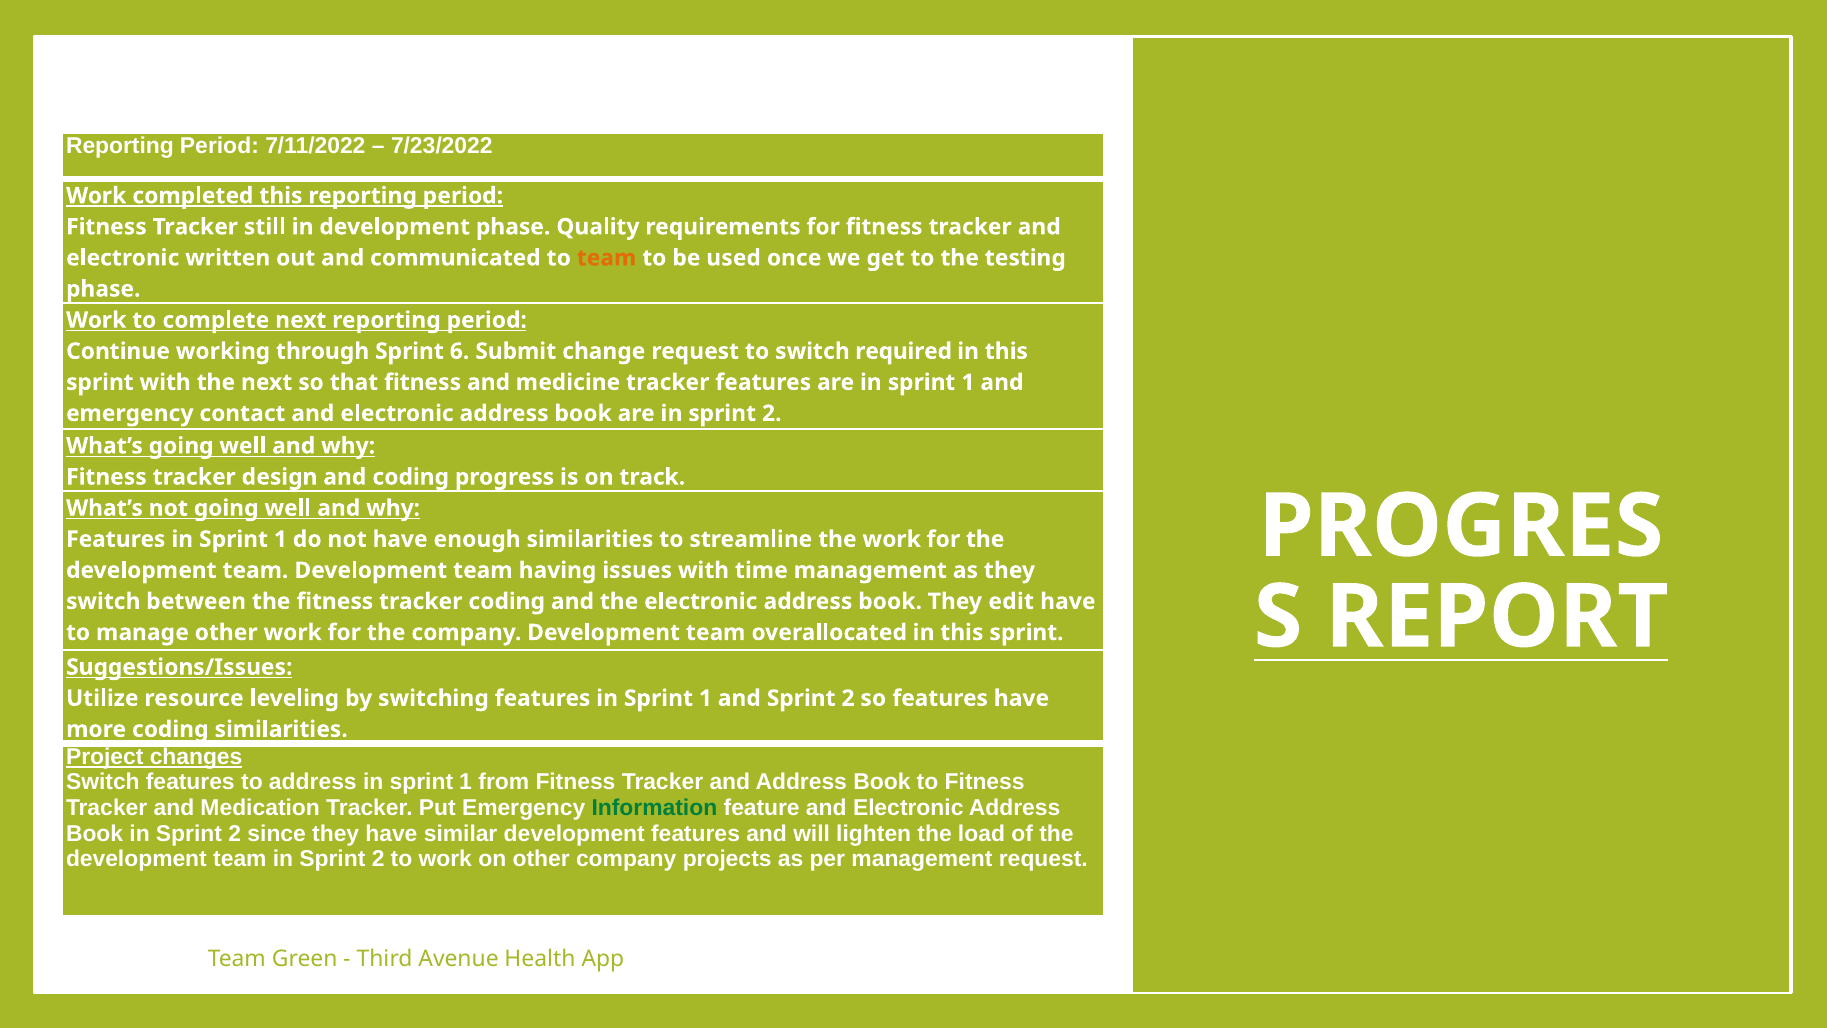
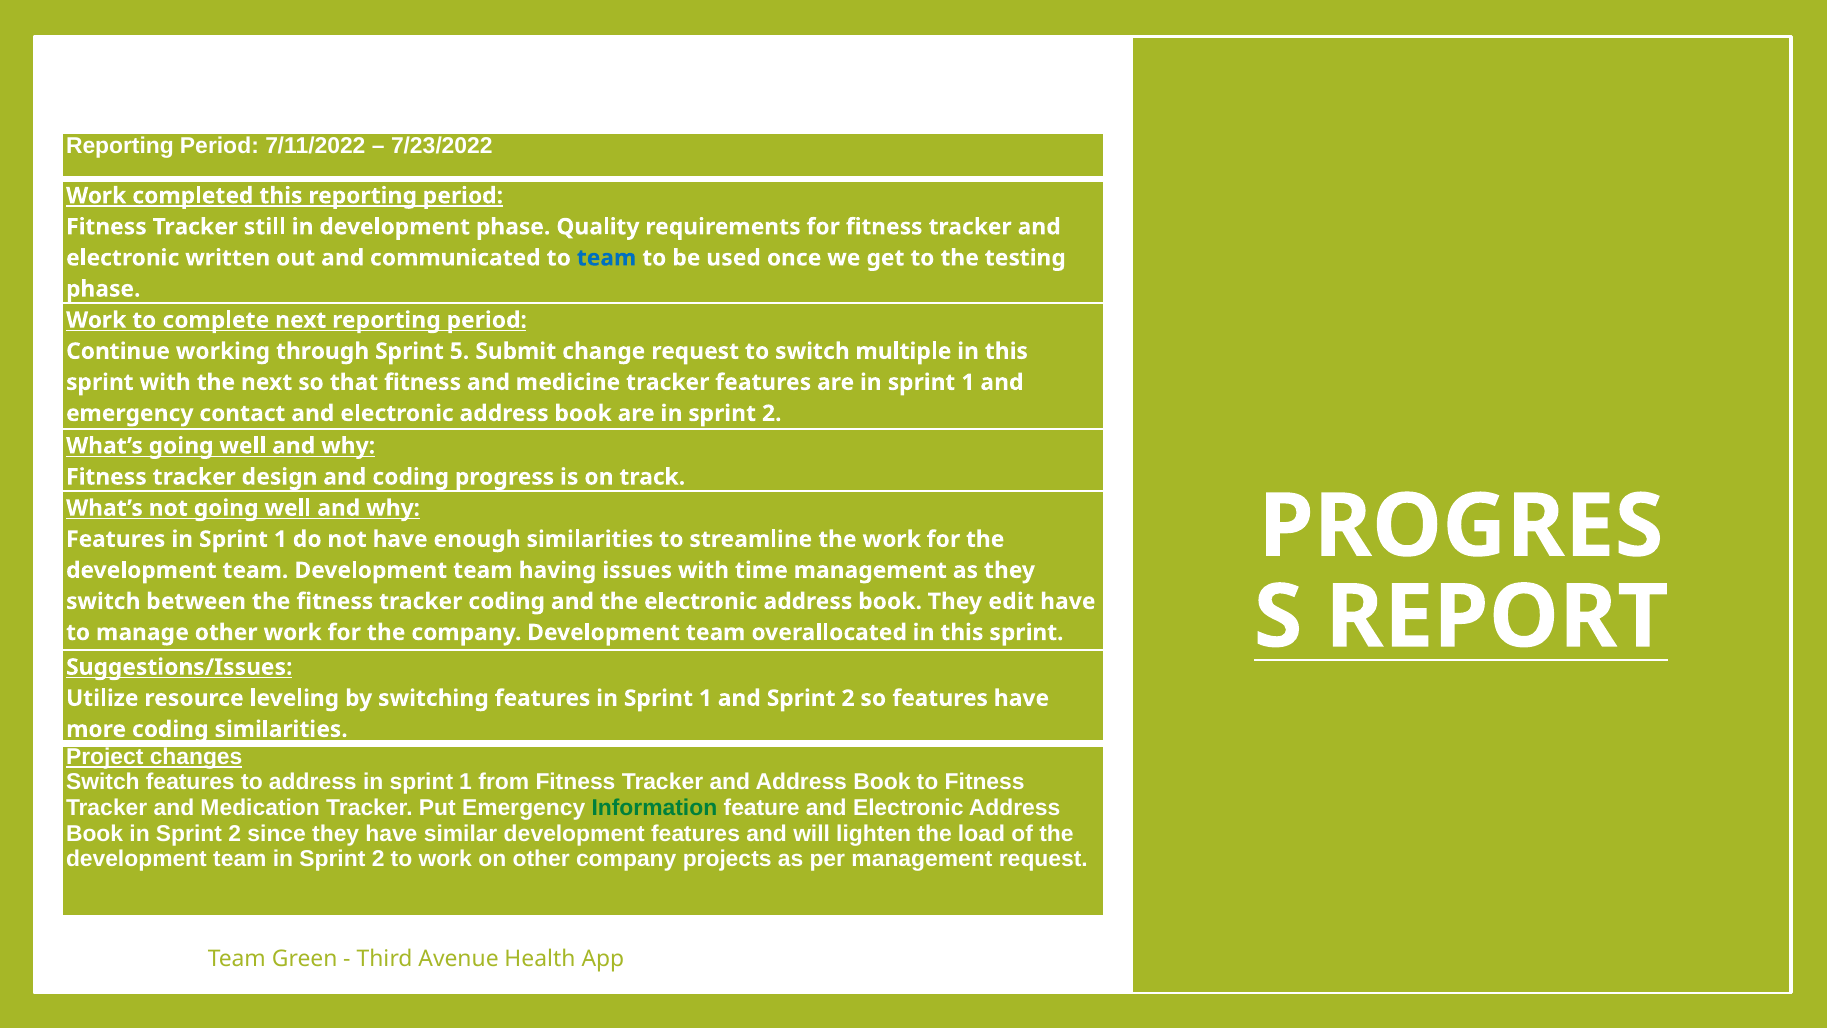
team at (607, 258) colour: orange -> blue
6: 6 -> 5
required: required -> multiple
